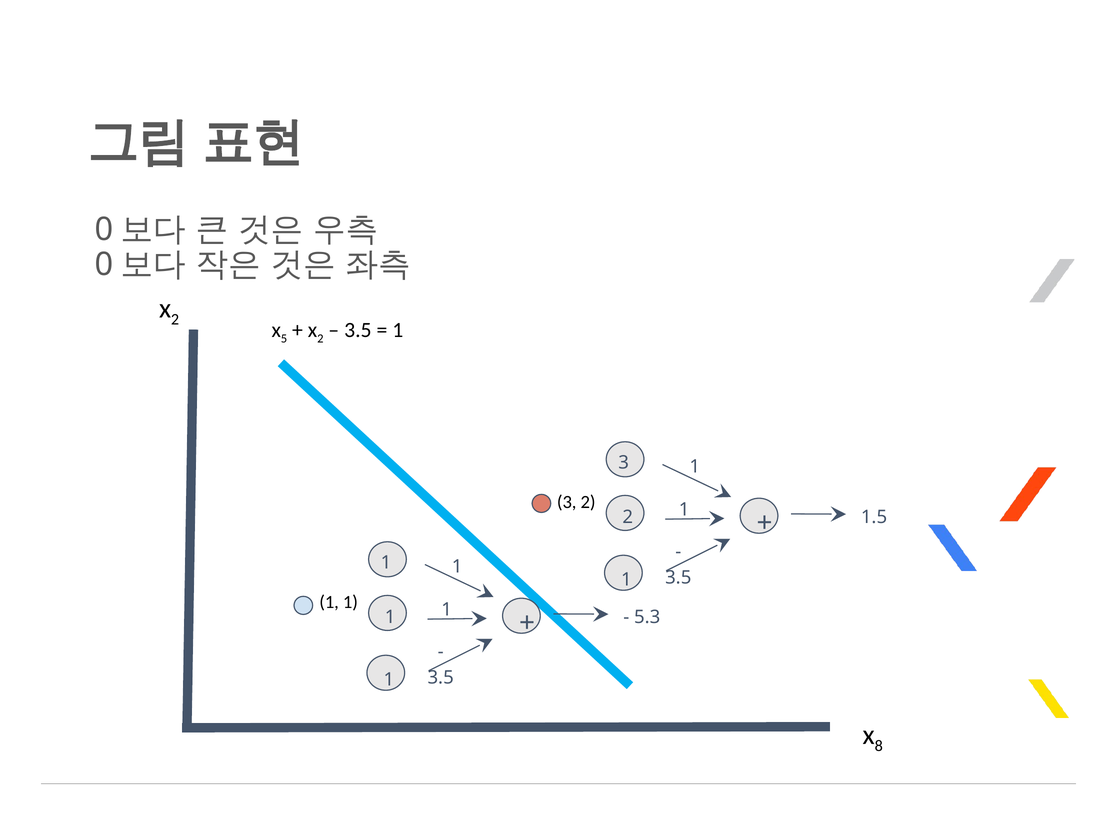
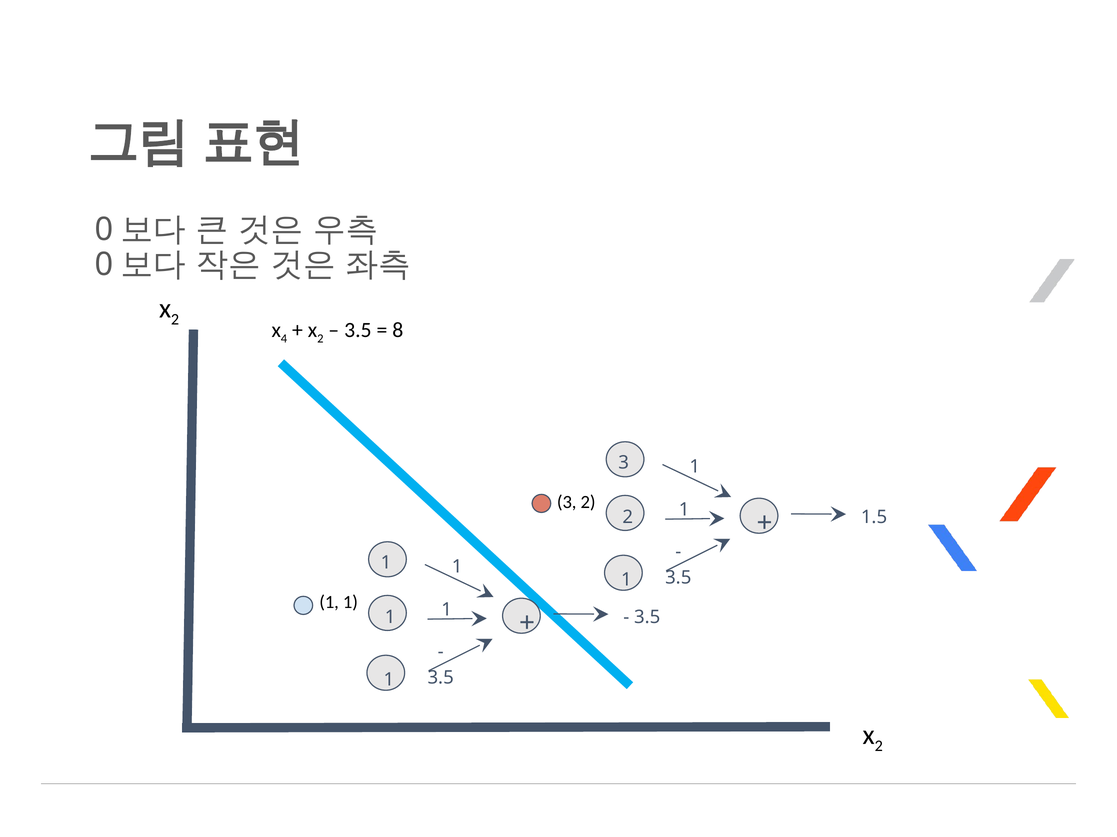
5: 5 -> 4
1 at (398, 330): 1 -> 8
5.3 at (647, 618): 5.3 -> 3.5
8 at (879, 746): 8 -> 2
